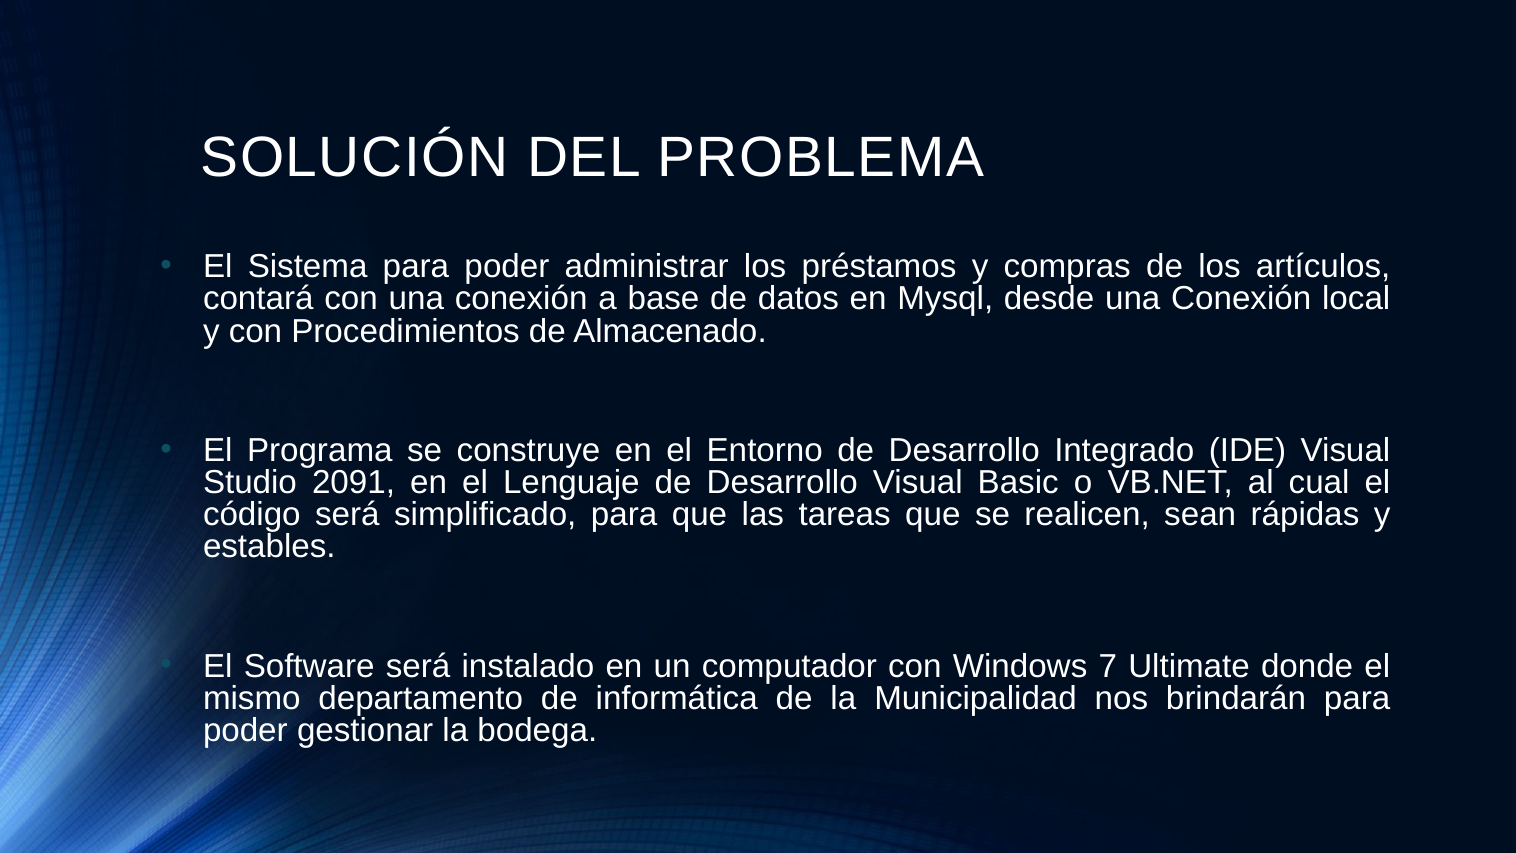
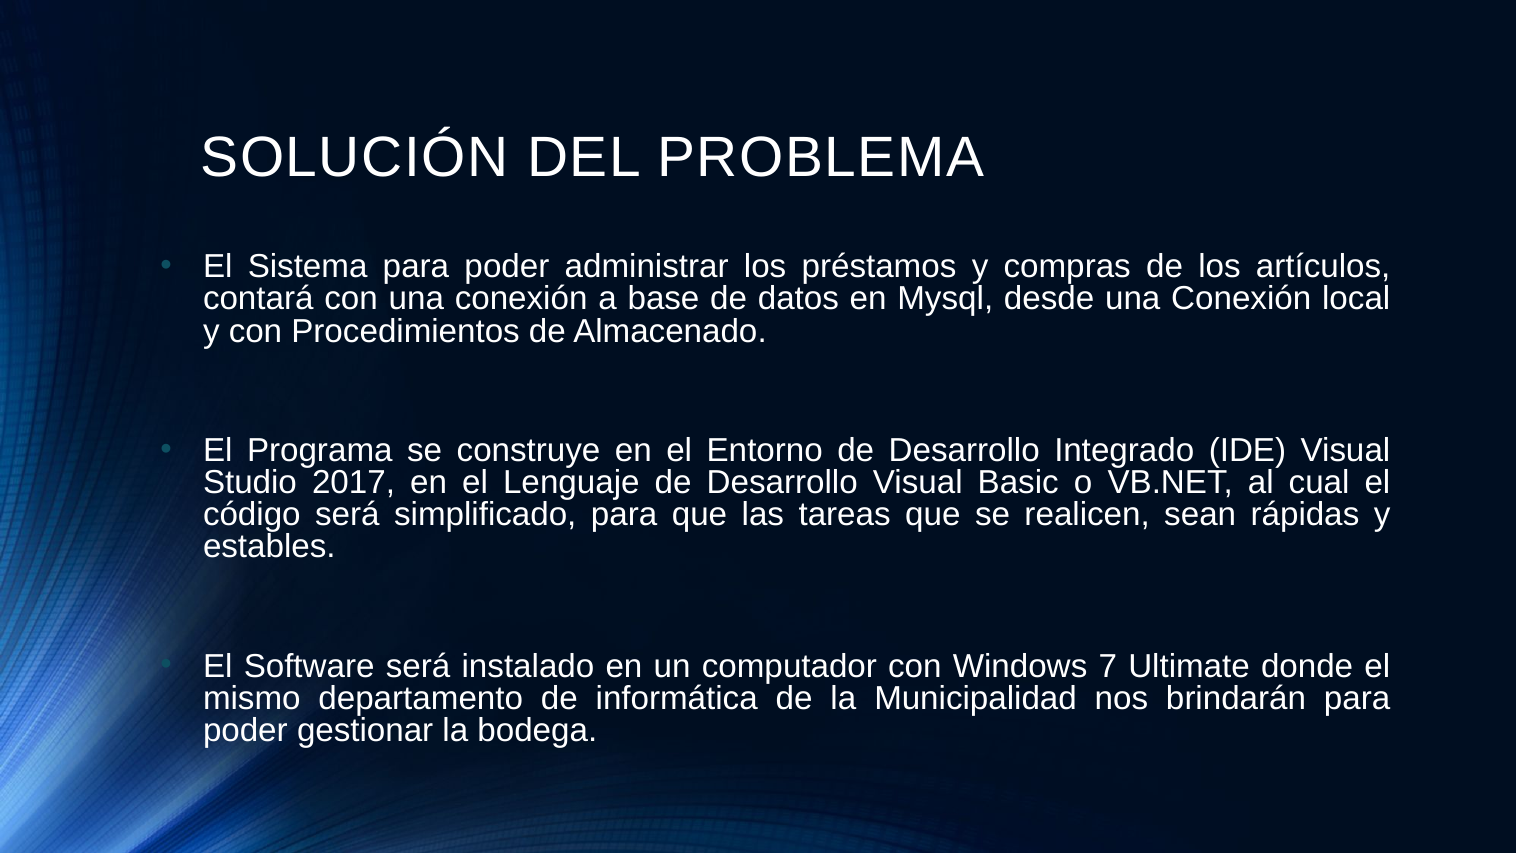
2091: 2091 -> 2017
